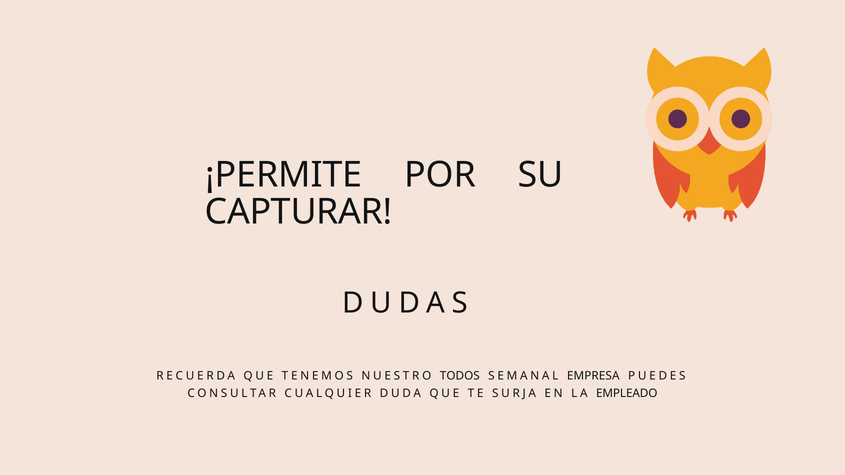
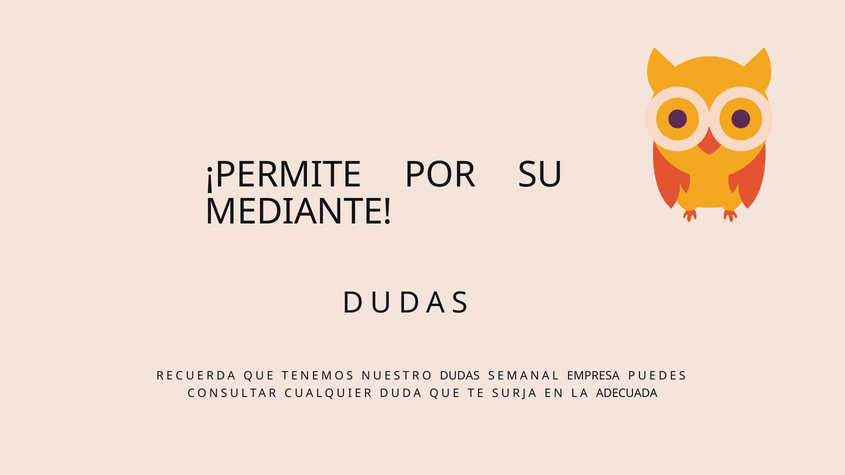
CAPTURAR: CAPTURAR -> MEDIANTE
NUESTRO TODOS: TODOS -> DUDAS
EMPLEADO: EMPLEADO -> ADECUADA
